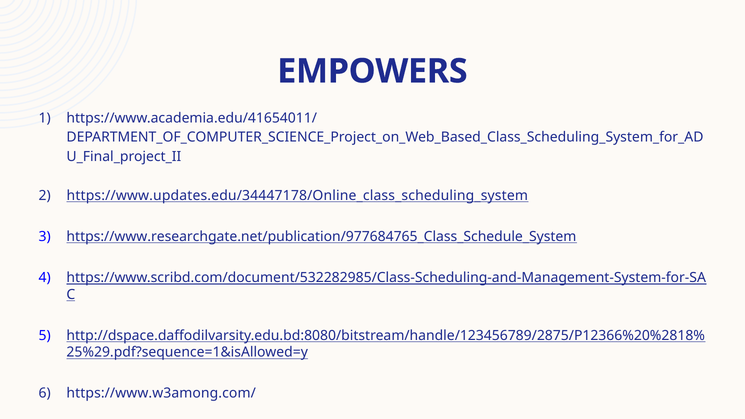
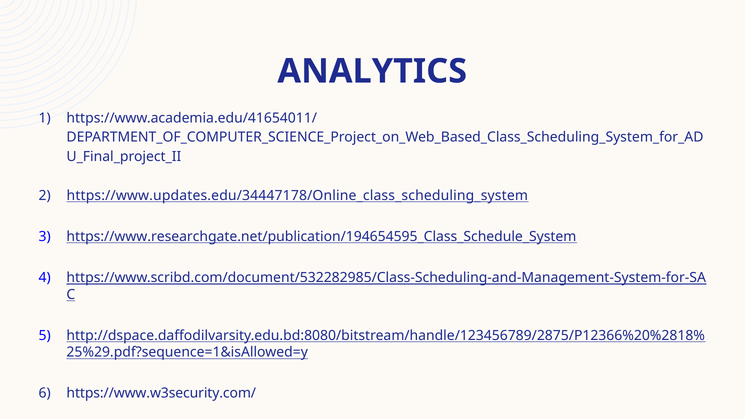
EMPOWERS: EMPOWERS -> ANALYTICS
https://www.researchgate.net/publication/977684765_Class_Schedule_System: https://www.researchgate.net/publication/977684765_Class_Schedule_System -> https://www.researchgate.net/publication/194654595_Class_Schedule_System
https://www.w3among.com/: https://www.w3among.com/ -> https://www.w3security.com/
